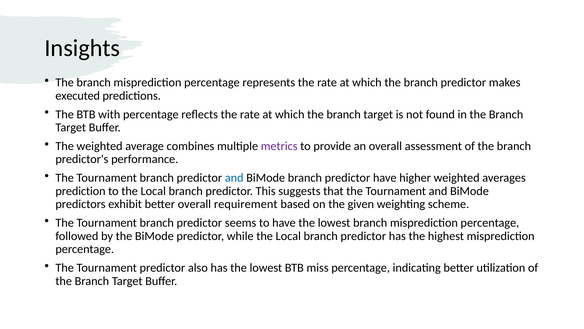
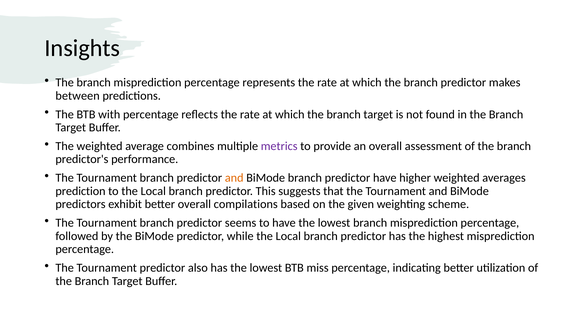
executed: executed -> between
and at (234, 178) colour: blue -> orange
requirement: requirement -> compilations
